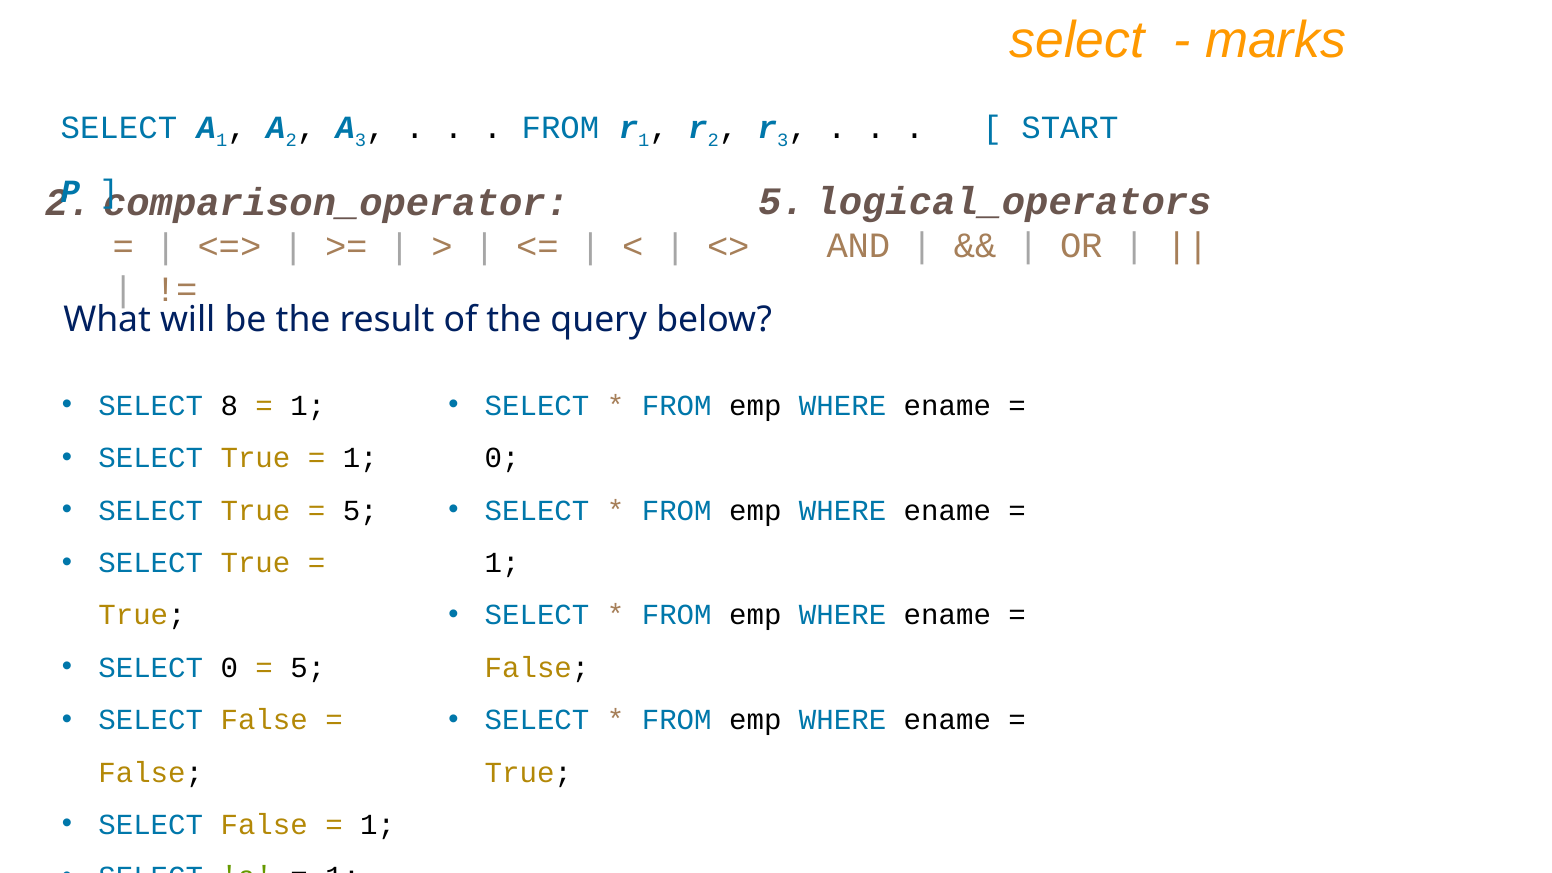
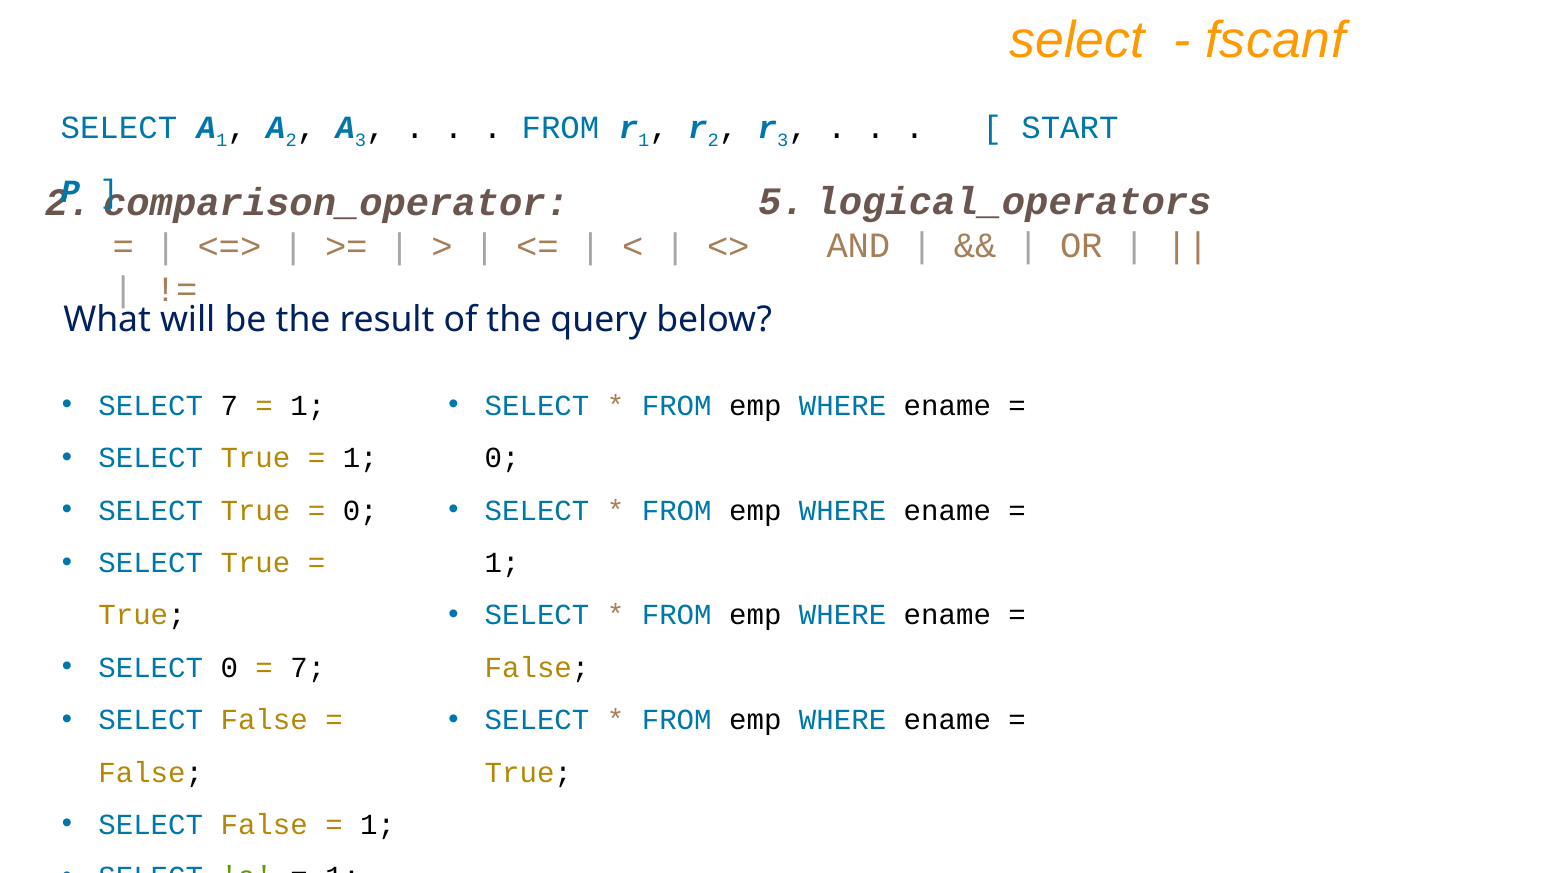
marks: marks -> fscanf
SELECT 8: 8 -> 7
5 at (360, 511): 5 -> 0
5 at (308, 668): 5 -> 7
